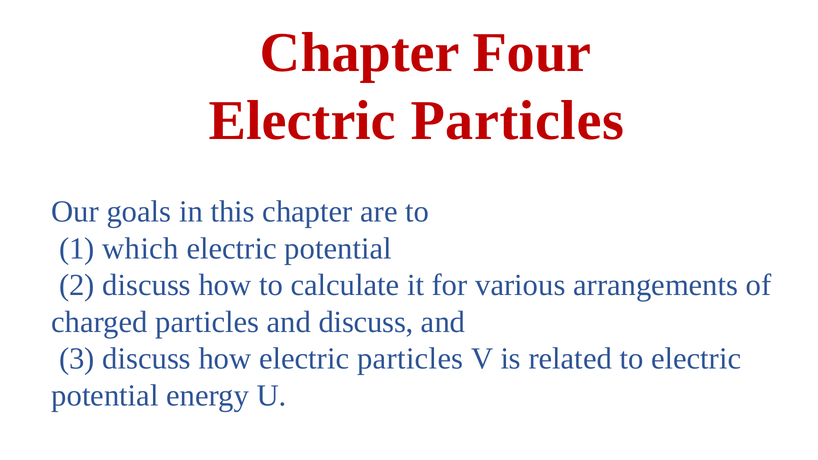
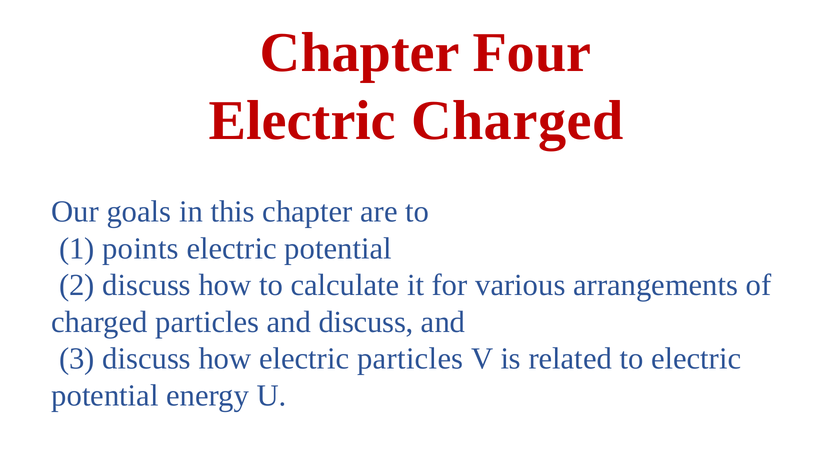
Particles at (517, 121): Particles -> Charged
which: which -> points
